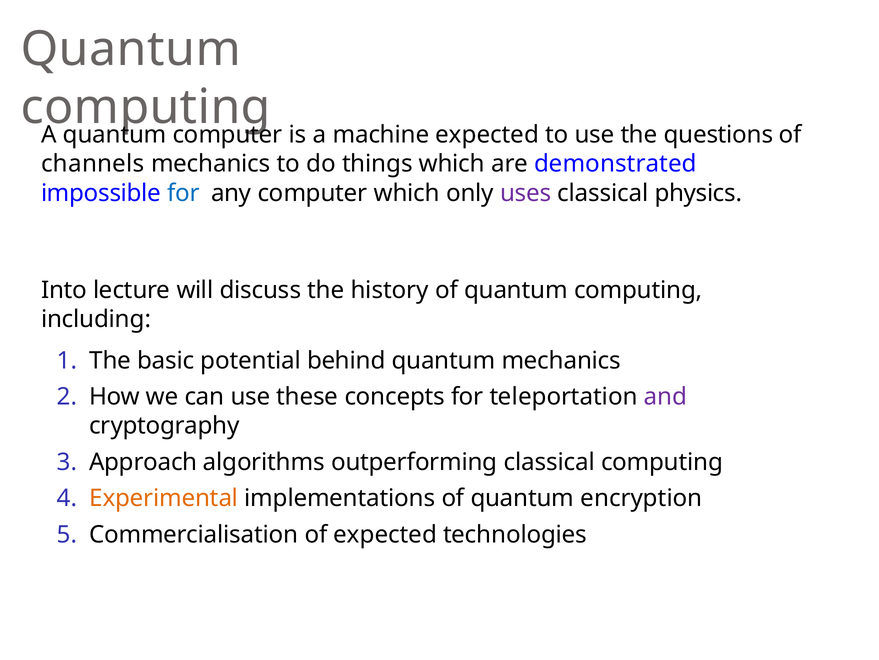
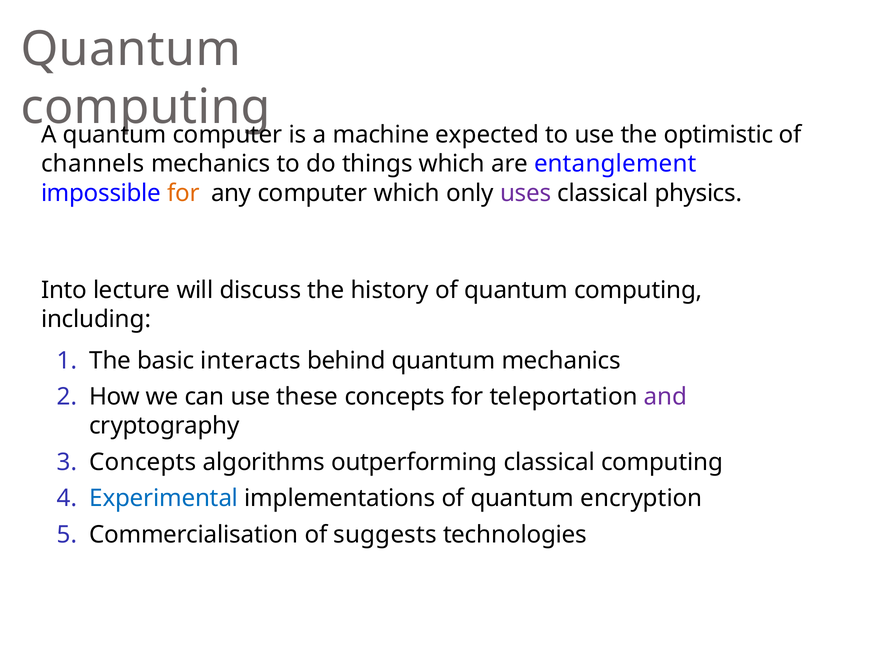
questions: questions -> optimistic
demonstrated: demonstrated -> entanglement
for at (183, 193) colour: blue -> orange
potential: potential -> interacts
Approach at (143, 462): Approach -> Concepts
Experimental colour: orange -> blue
of expected: expected -> suggests
